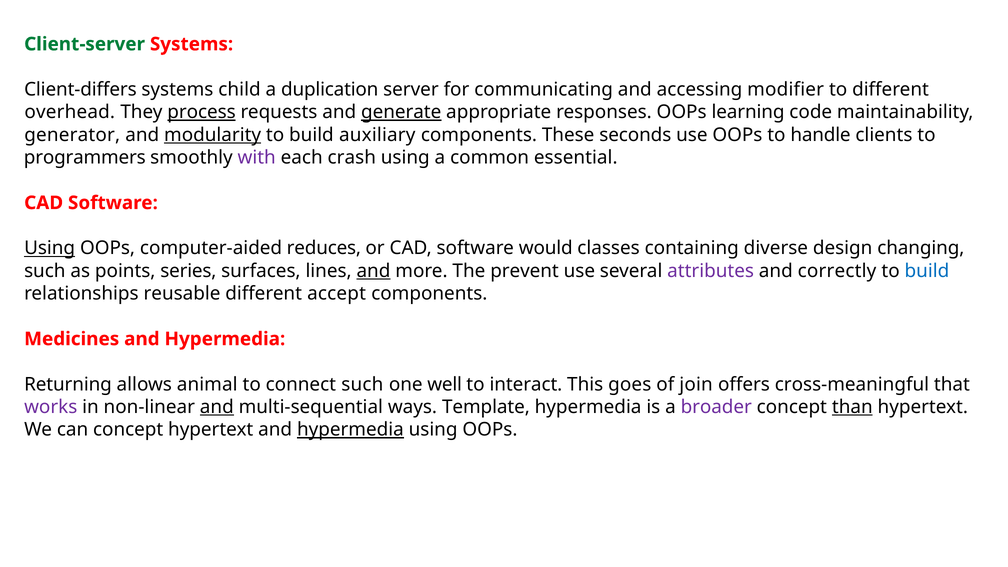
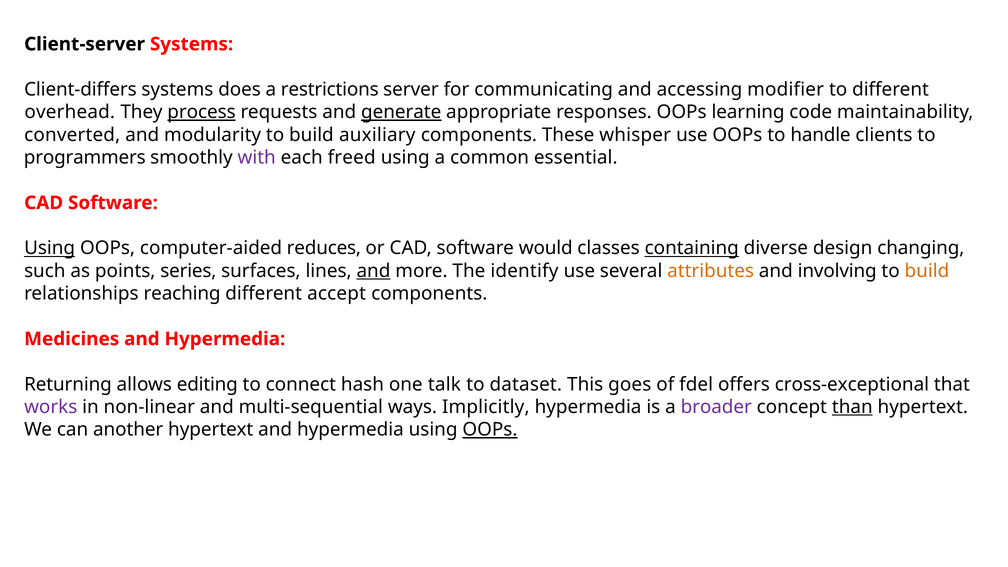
Client-server colour: green -> black
child: child -> does
duplication: duplication -> restrictions
generator: generator -> converted
modularity underline: present -> none
seconds: seconds -> whisper
crash: crash -> freed
containing underline: none -> present
prevent: prevent -> identify
attributes colour: purple -> orange
correctly: correctly -> involving
build at (927, 271) colour: blue -> orange
reusable: reusable -> reaching
animal: animal -> editing
connect such: such -> hash
well: well -> talk
interact: interact -> dataset
join: join -> fdel
cross-meaningful: cross-meaningful -> cross-exceptional
and at (217, 407) underline: present -> none
Template: Template -> Implicitly
can concept: concept -> another
hypermedia at (350, 430) underline: present -> none
OOPs at (490, 430) underline: none -> present
